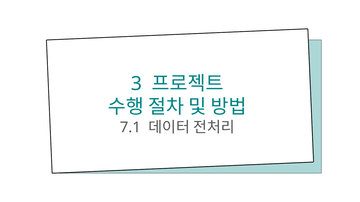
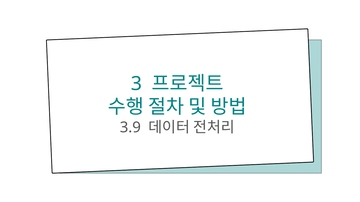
7.1: 7.1 -> 3.9
